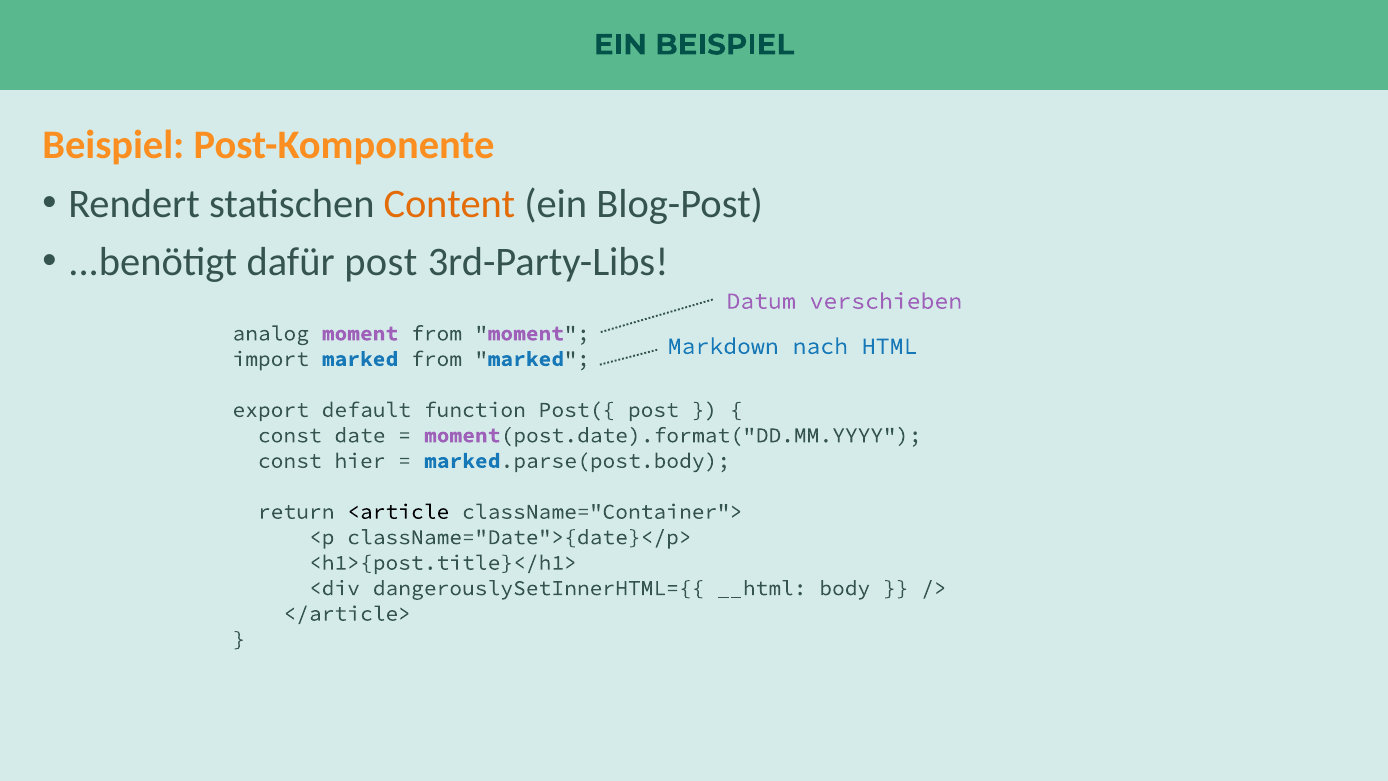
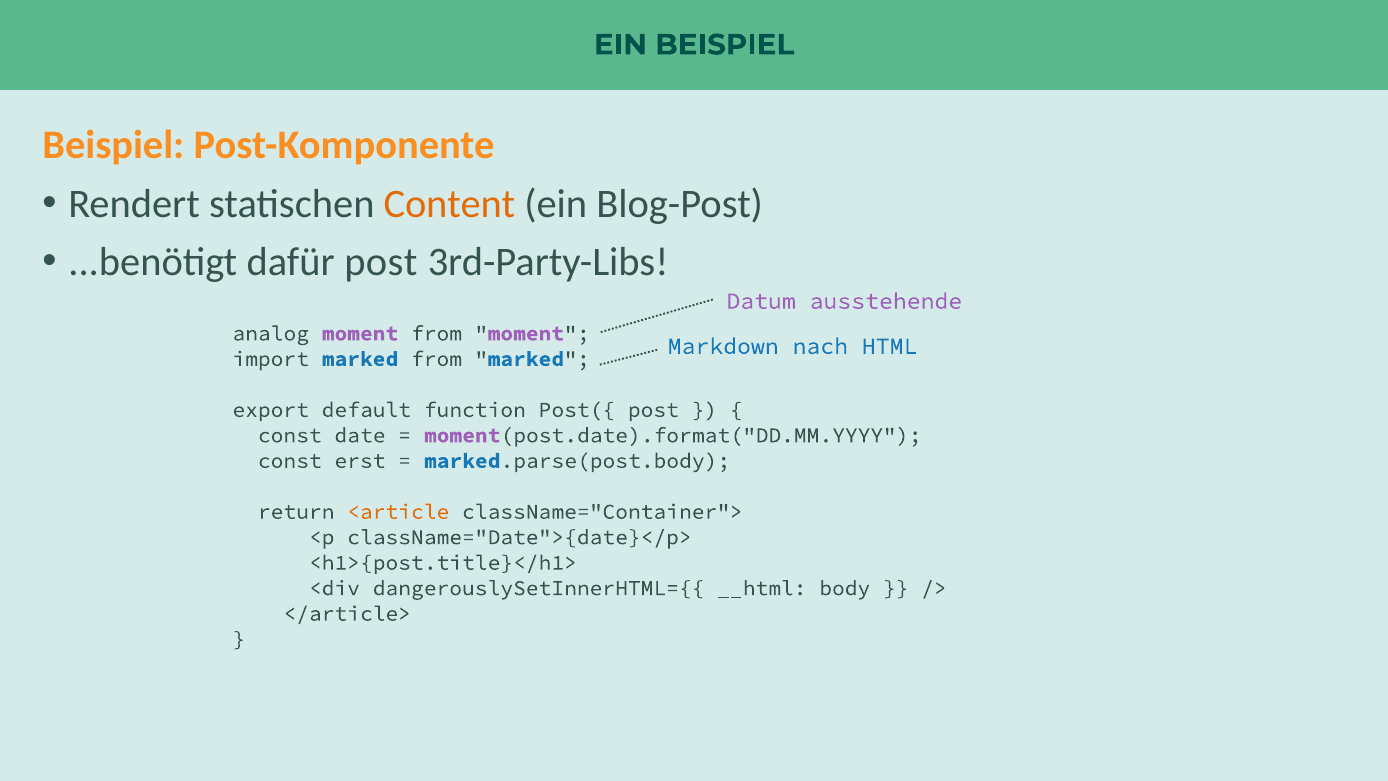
verschieben: verschieben -> ausstehende
hier: hier -> erst
<article colour: black -> orange
